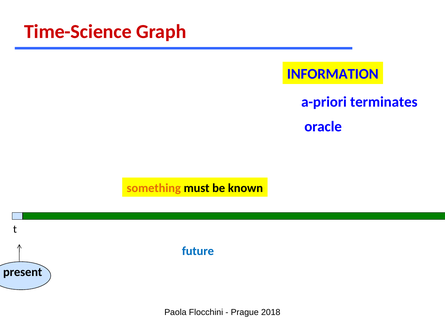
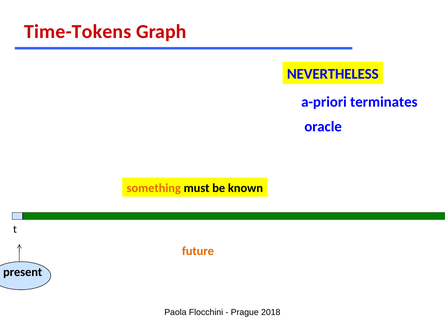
Time-Science: Time-Science -> Time-Tokens
INFORMATION: INFORMATION -> NEVERTHELESS
future colour: blue -> orange
